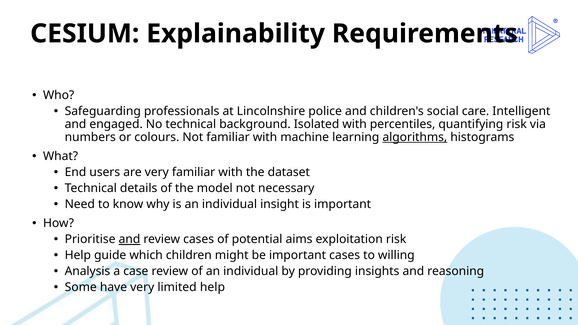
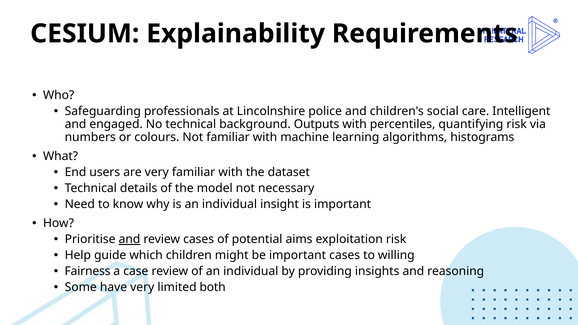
Isolated: Isolated -> Outputs
algorithms underline: present -> none
Analysis: Analysis -> Fairness
limited help: help -> both
